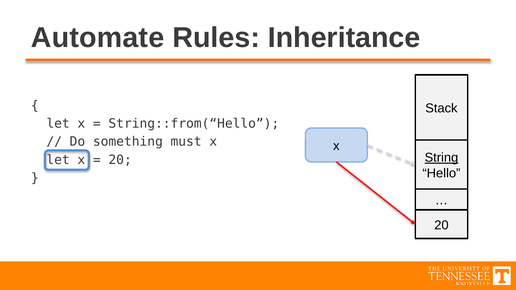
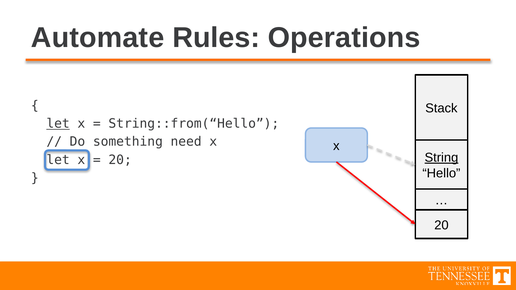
Inheritance: Inheritance -> Operations
let at (58, 124) underline: none -> present
must: must -> need
